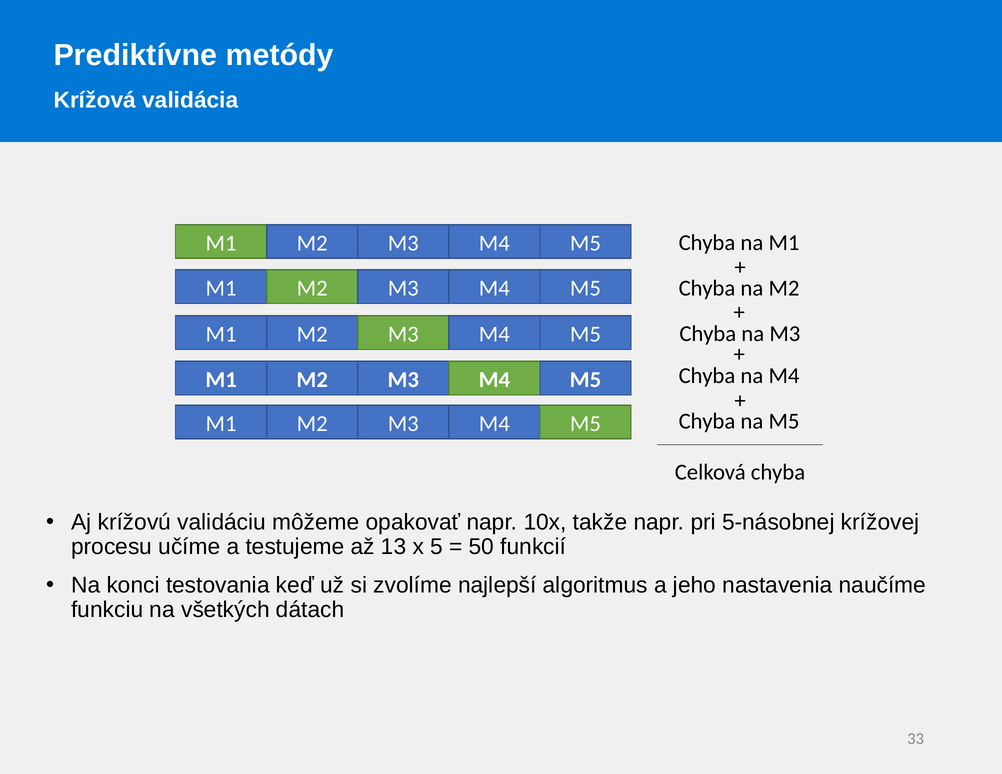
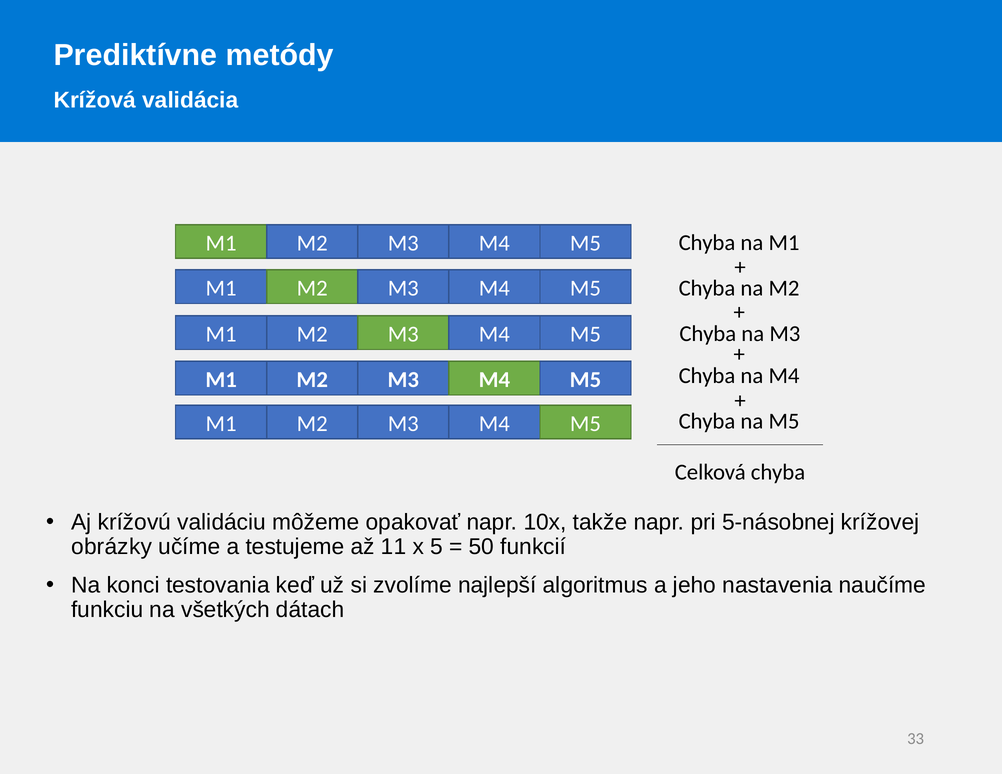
procesu: procesu -> obrázky
13: 13 -> 11
